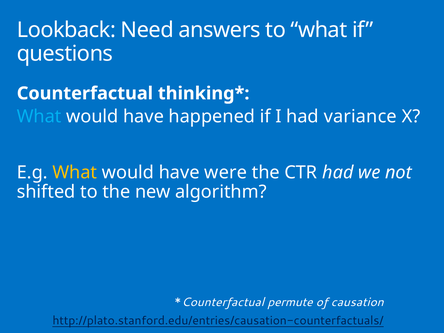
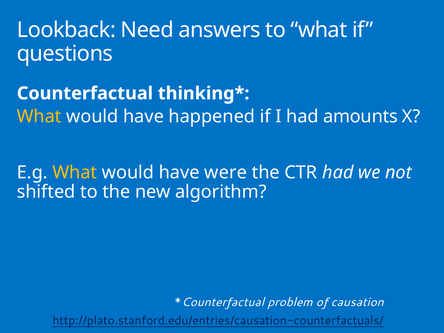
What at (39, 117) colour: light blue -> yellow
variance: variance -> amounts
permute: permute -> problem
